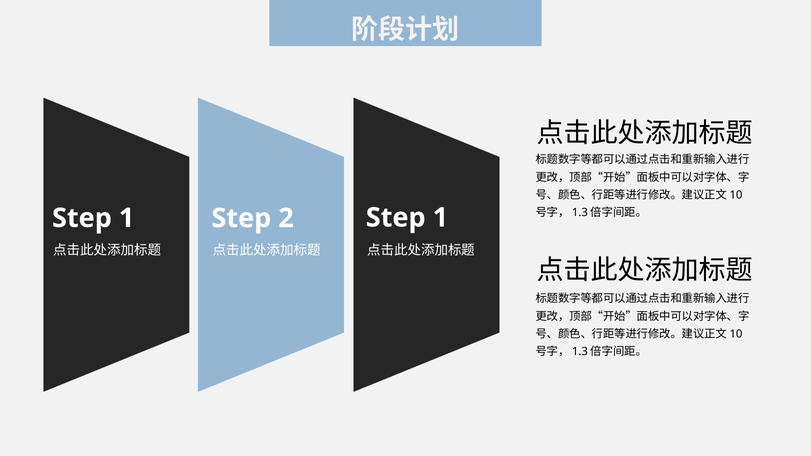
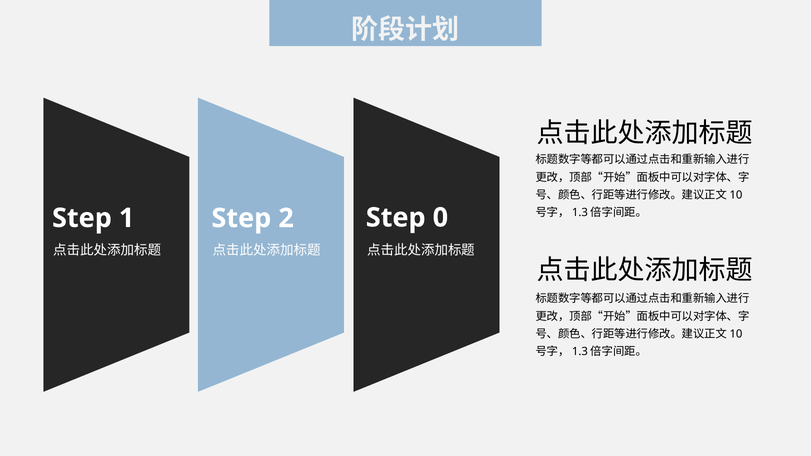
2 Step 1: 1 -> 0
